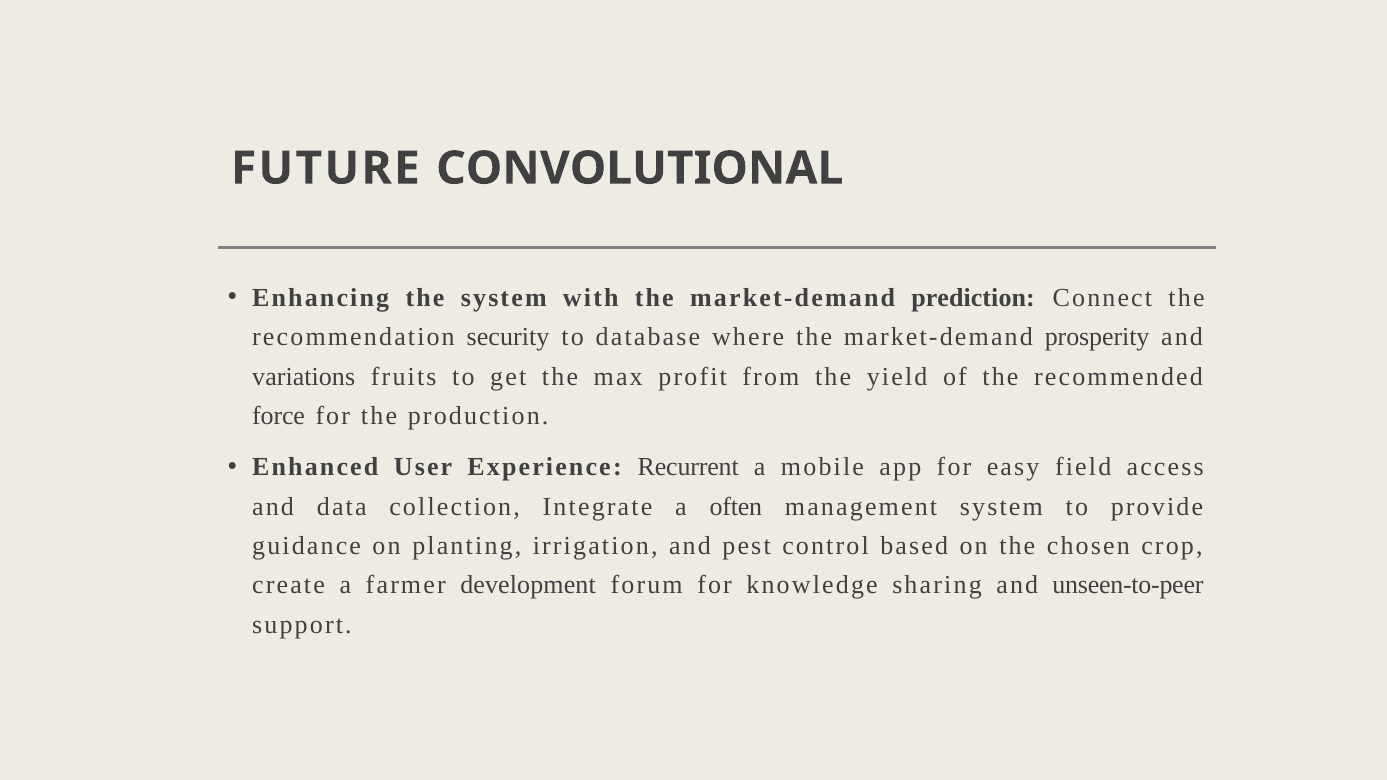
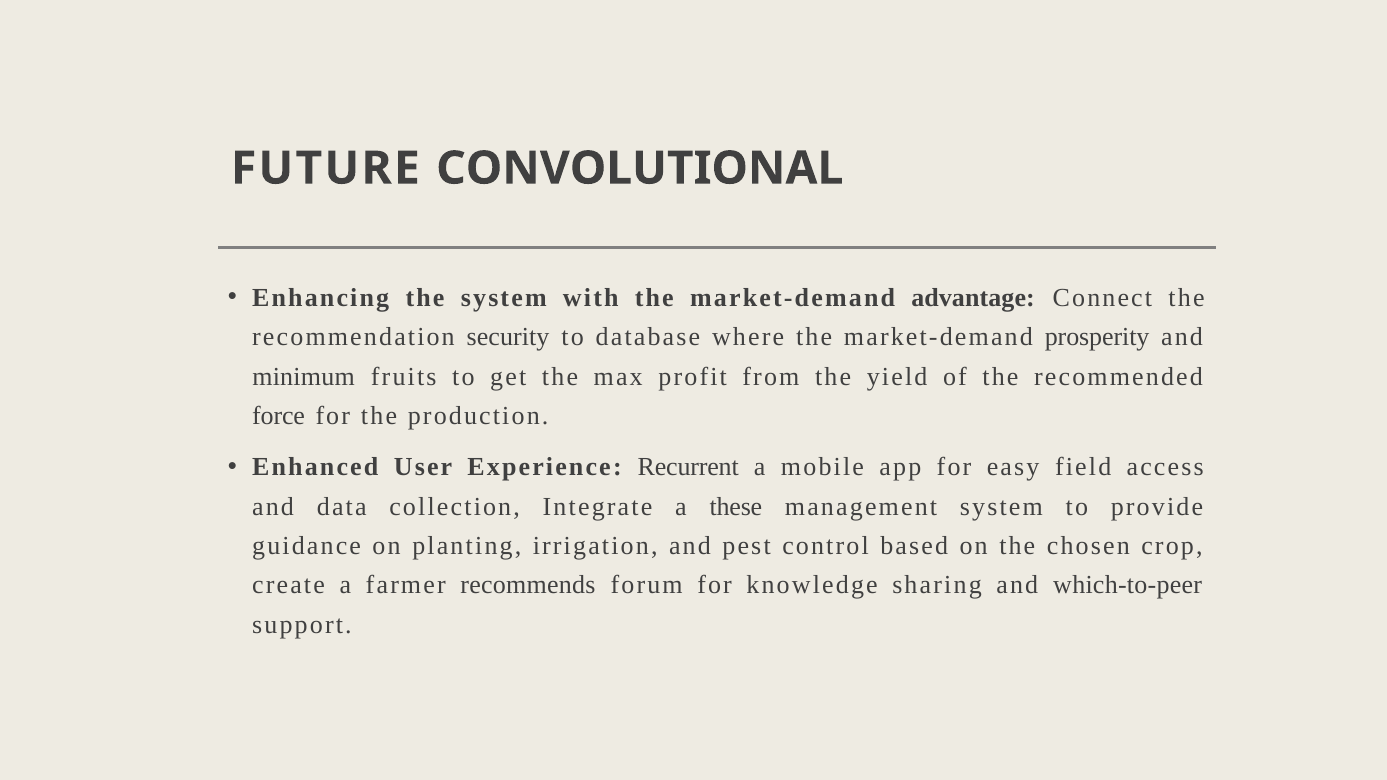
prediction: prediction -> advantage
variations: variations -> minimum
often: often -> these
development: development -> recommends
unseen-to-peer: unseen-to-peer -> which-to-peer
